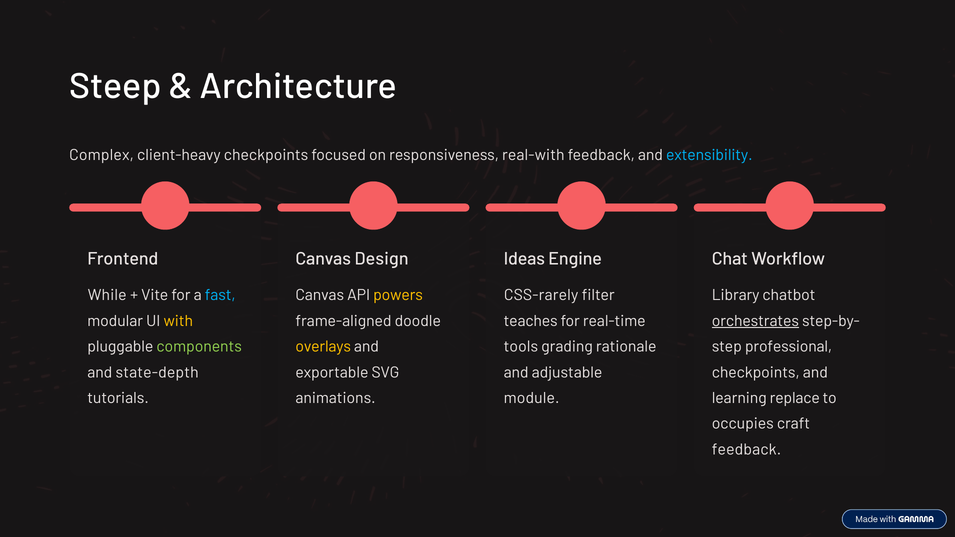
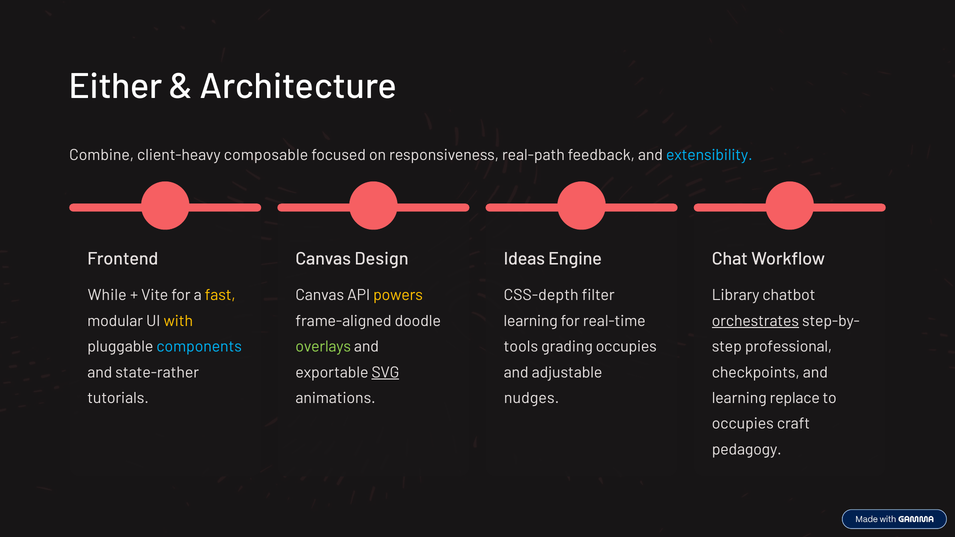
Steep: Steep -> Either
Complex: Complex -> Combine
client-heavy checkpoints: checkpoints -> composable
real-with: real-with -> real-path
fast colour: light blue -> yellow
CSS-rarely: CSS-rarely -> CSS-depth
teaches at (531, 321): teaches -> learning
components colour: light green -> light blue
overlays colour: yellow -> light green
grading rationale: rationale -> occupies
state-depth: state-depth -> state-rather
SVG underline: none -> present
module: module -> nudges
feedback at (747, 450): feedback -> pedagogy
